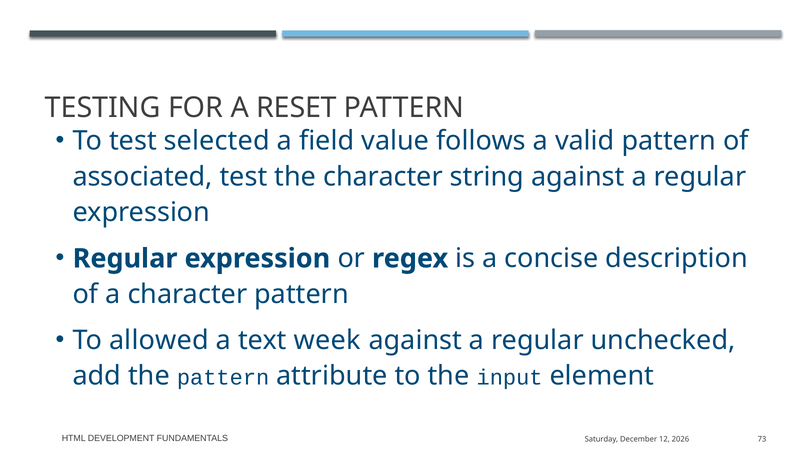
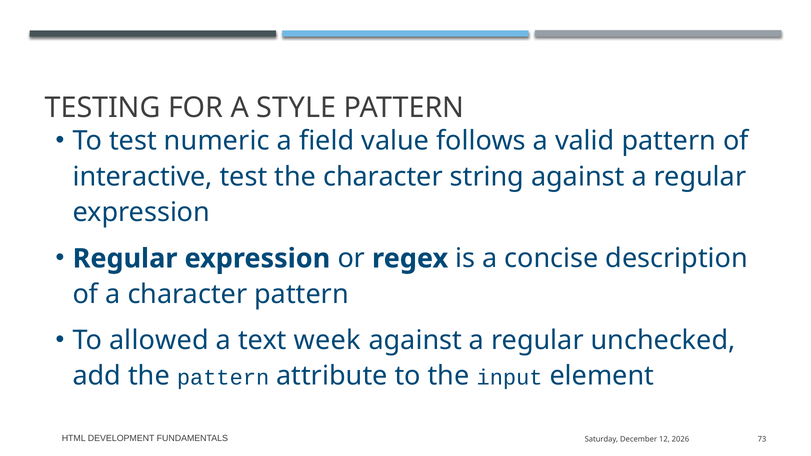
RESET: RESET -> STYLE
selected: selected -> numeric
associated: associated -> interactive
